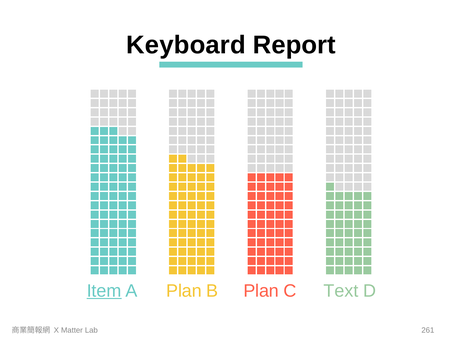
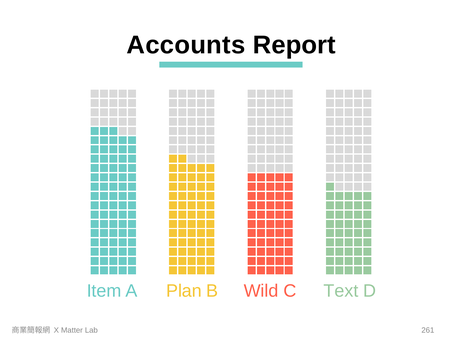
Keyboard: Keyboard -> Accounts
Item underline: present -> none
A Plan: Plan -> Wild
